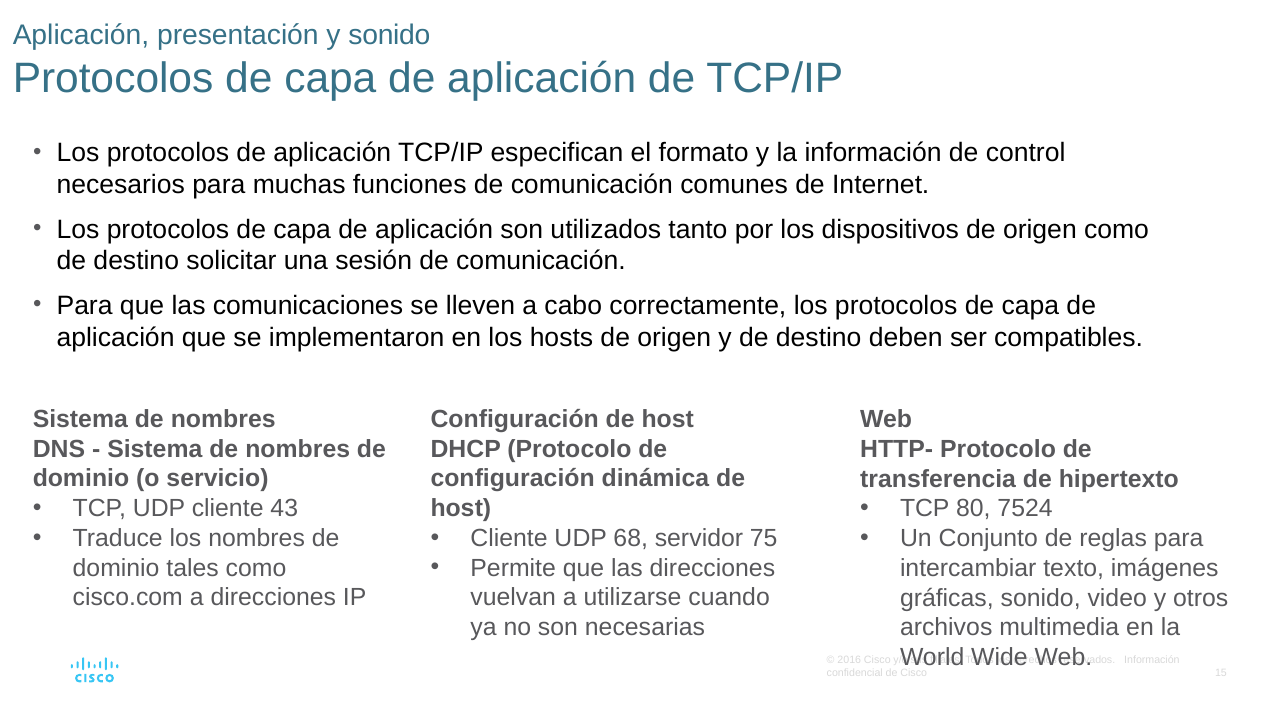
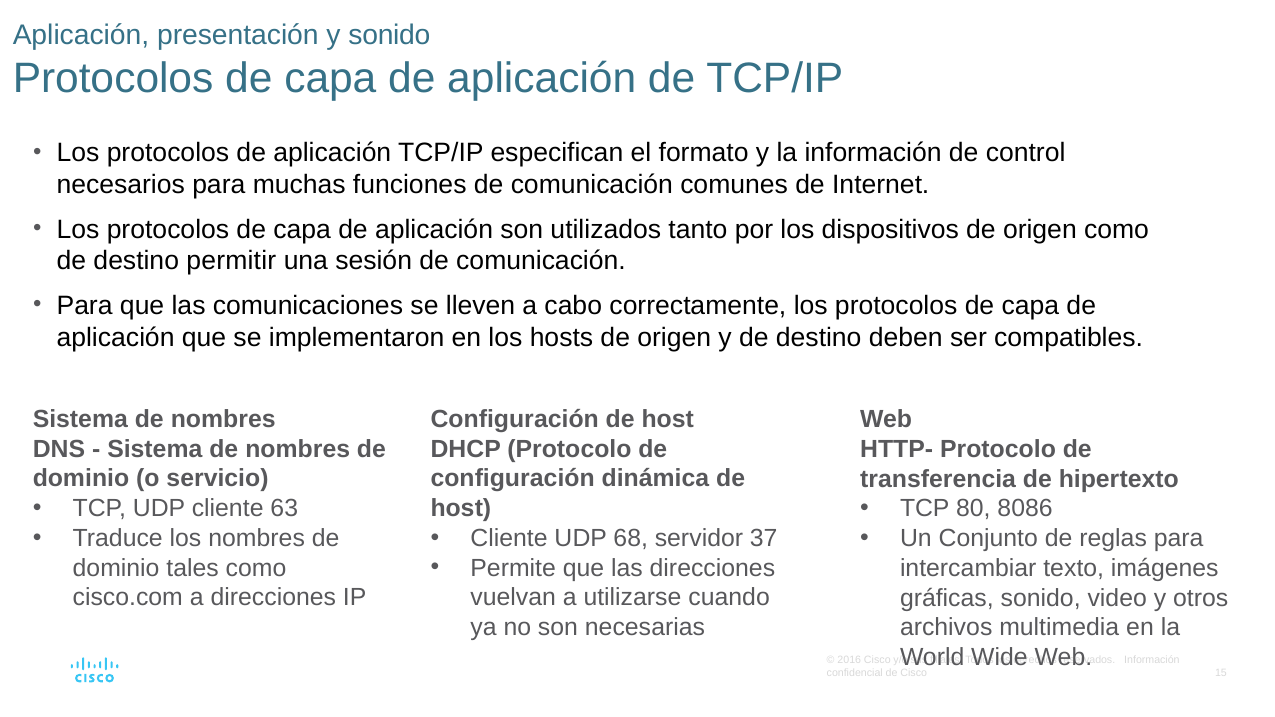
solicitar: solicitar -> permitir
43: 43 -> 63
7524: 7524 -> 8086
75: 75 -> 37
